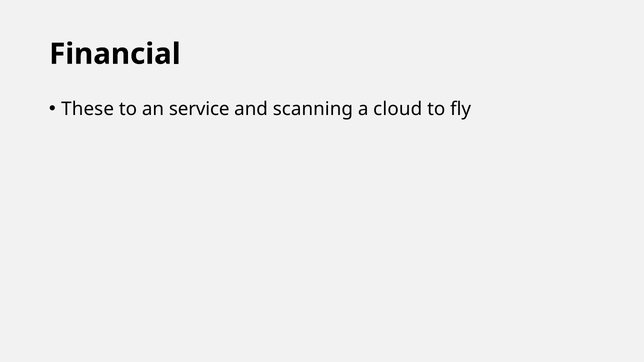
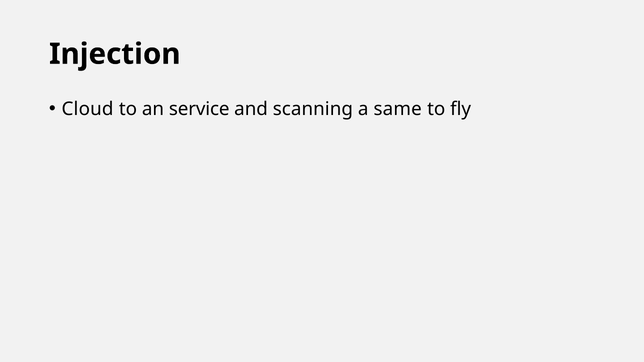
Financial: Financial -> Injection
These: These -> Cloud
cloud: cloud -> same
